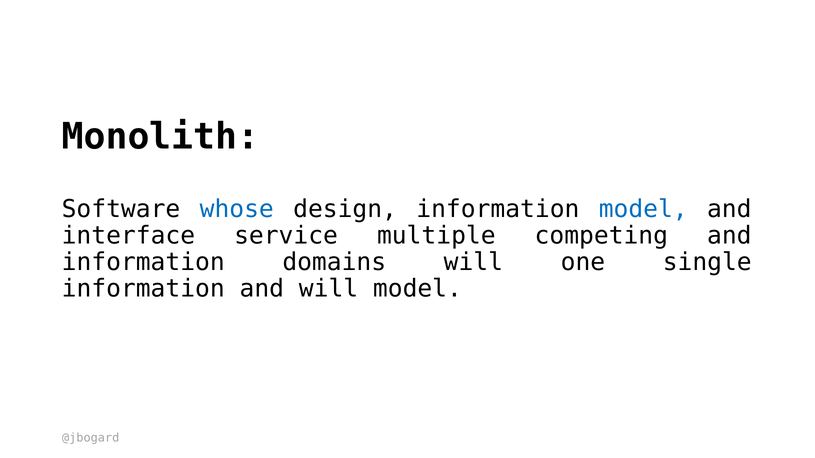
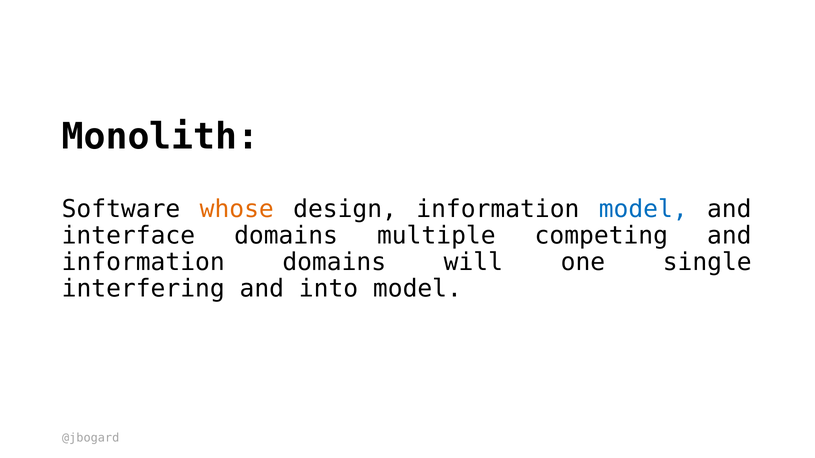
whose colour: blue -> orange
interface service: service -> domains
information at (143, 289): information -> interfering
and will: will -> into
